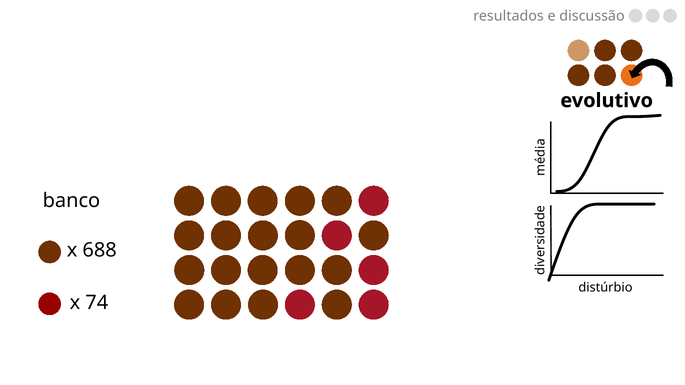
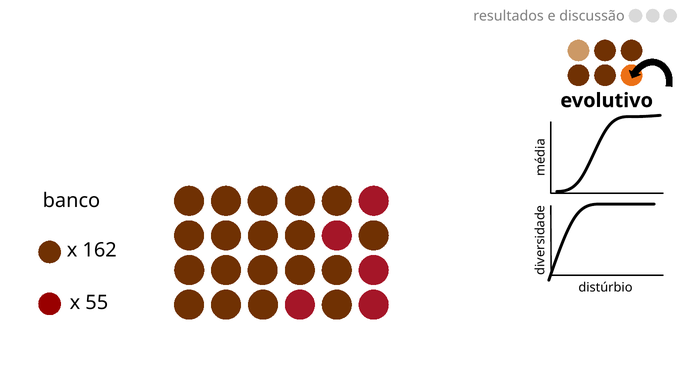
688: 688 -> 162
74: 74 -> 55
